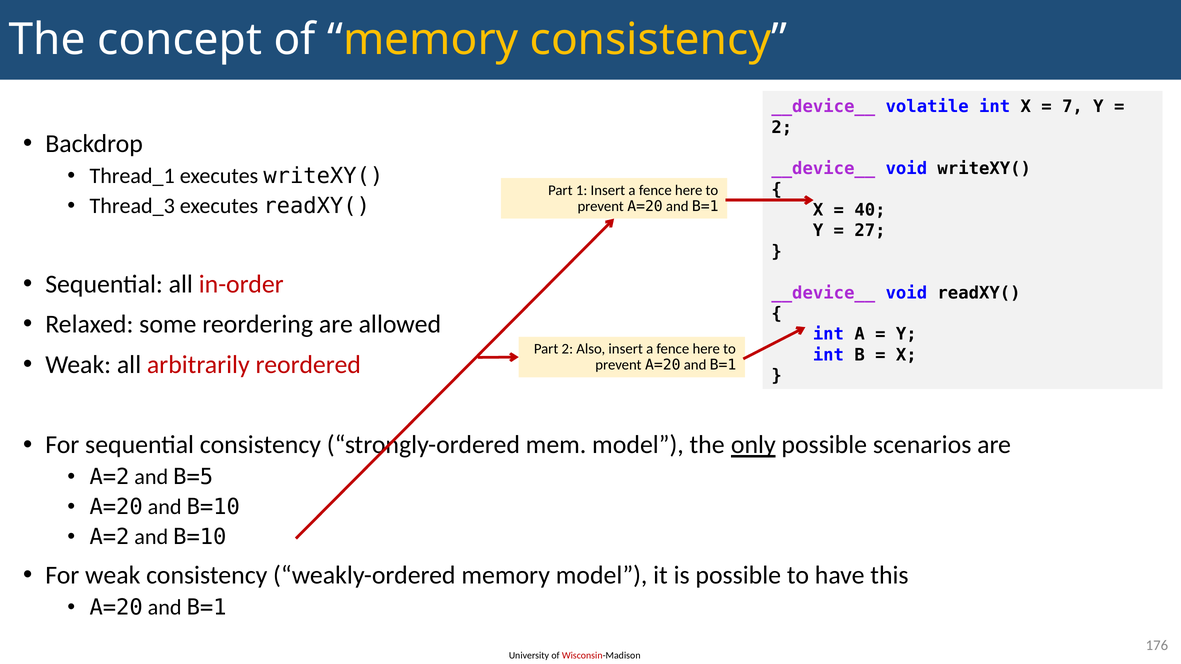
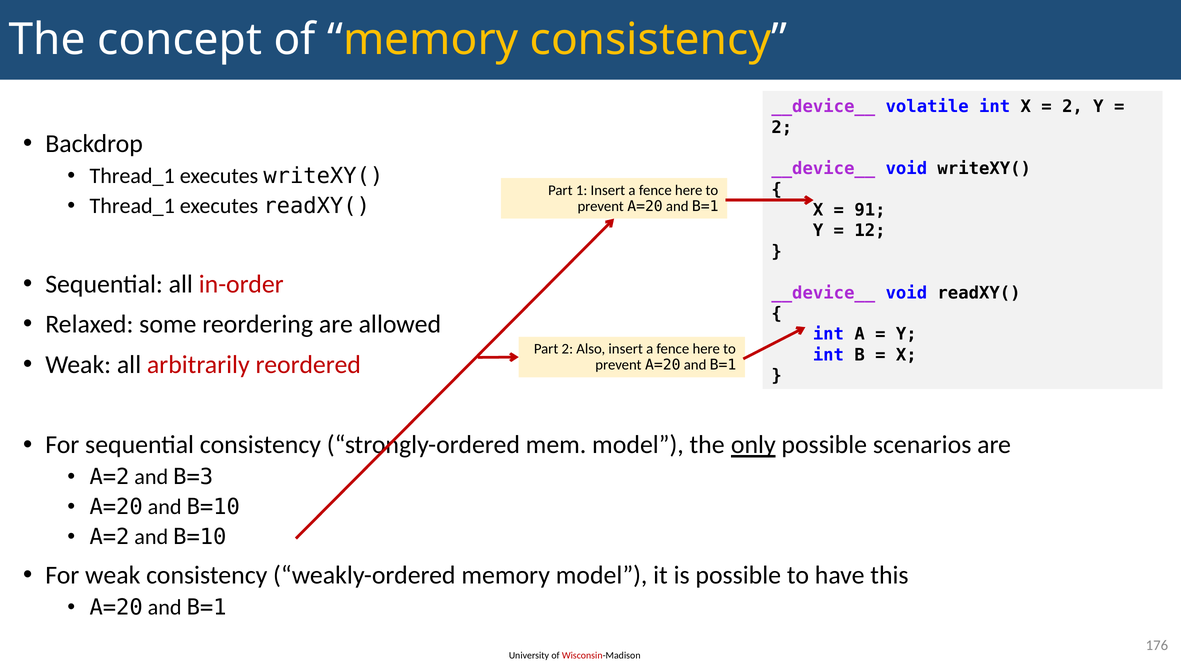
7 at (1072, 107): 7 -> 2
Thread_3 at (132, 206): Thread_3 -> Thread_1
40: 40 -> 91
27: 27 -> 12
B=5: B=5 -> B=3
